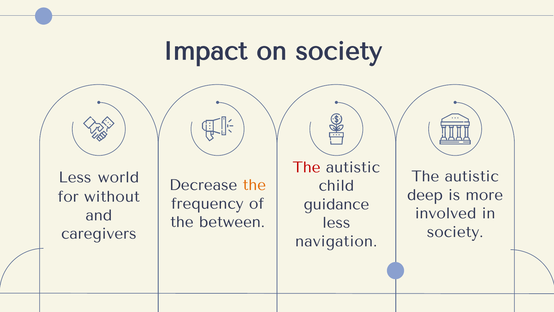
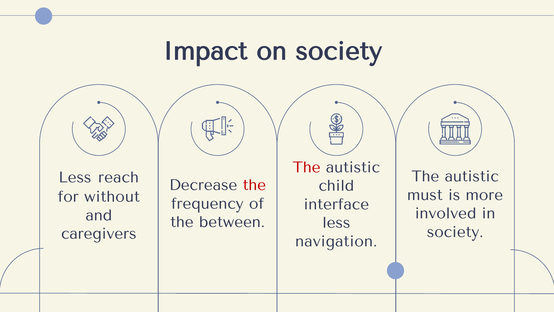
world: world -> reach
the at (254, 185) colour: orange -> red
deep: deep -> must
guidance: guidance -> interface
